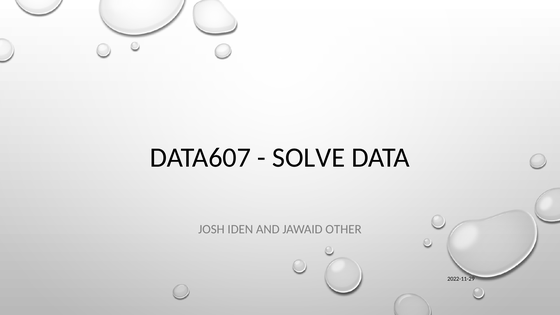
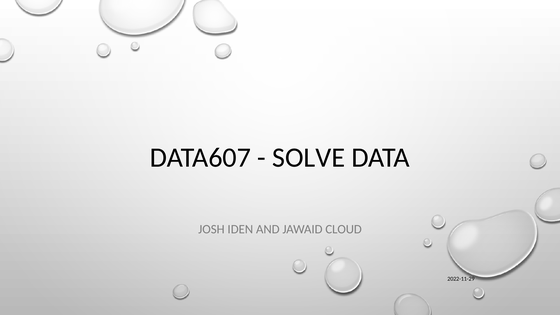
OTHER: OTHER -> CLOUD
